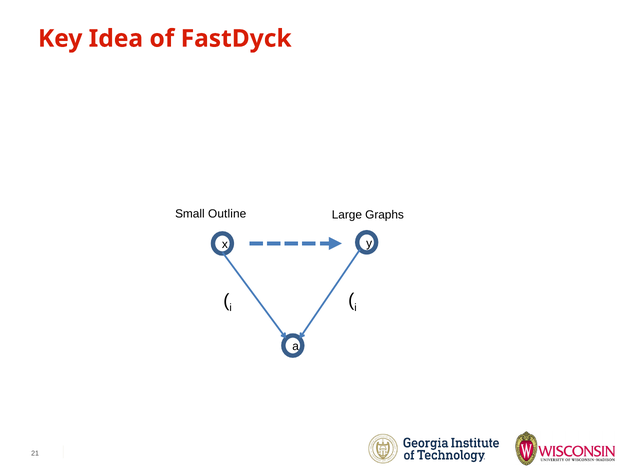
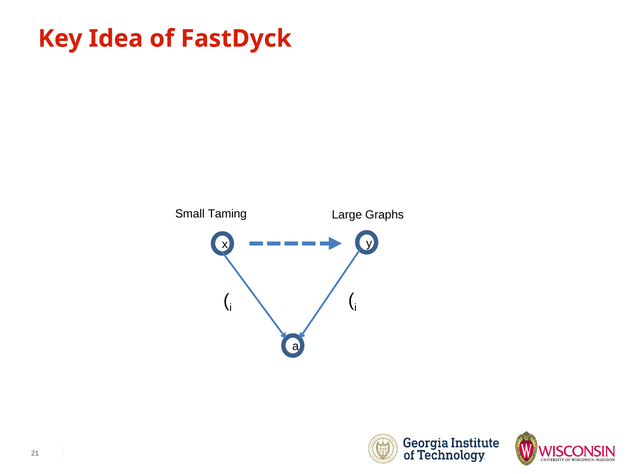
Outline: Outline -> Taming
